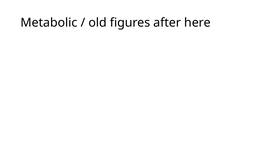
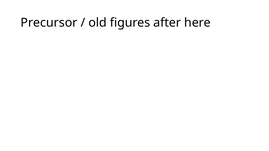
Metabolic: Metabolic -> Precursor
